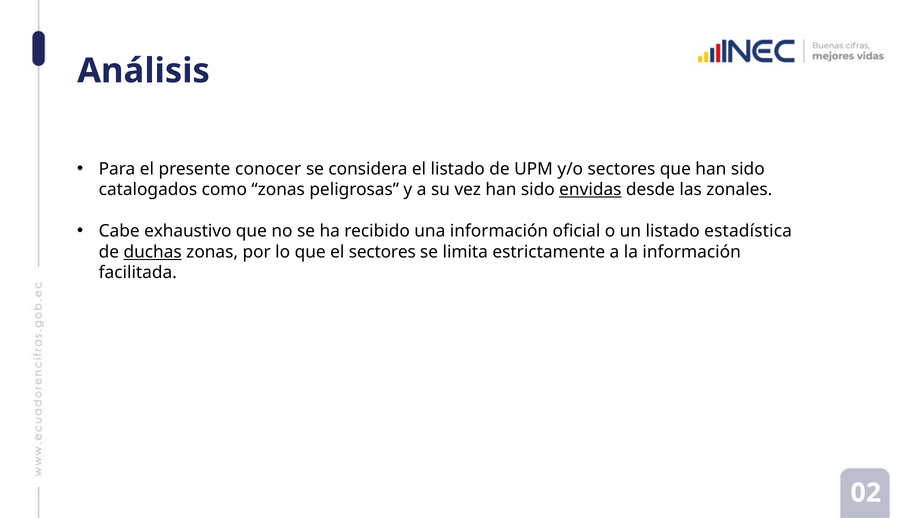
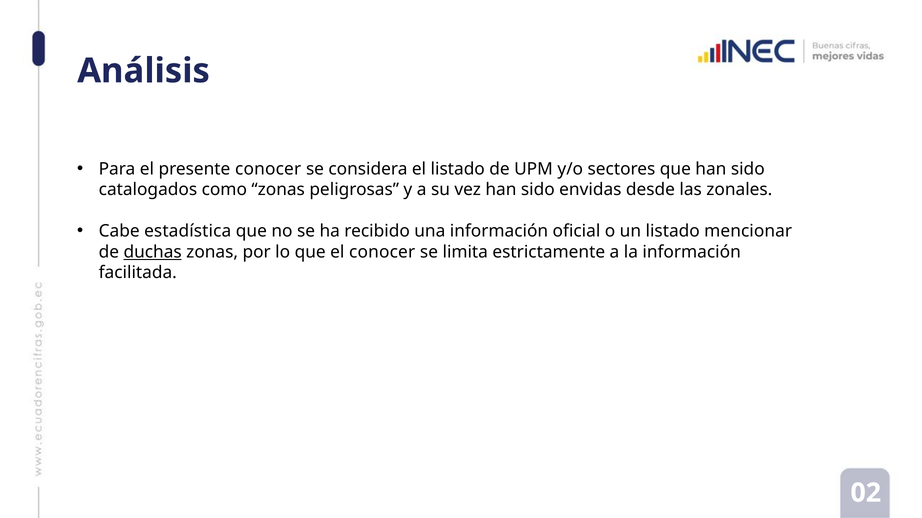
envidas underline: present -> none
exhaustivo: exhaustivo -> estadística
estadística: estadística -> mencionar
el sectores: sectores -> conocer
